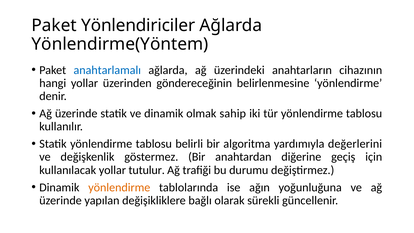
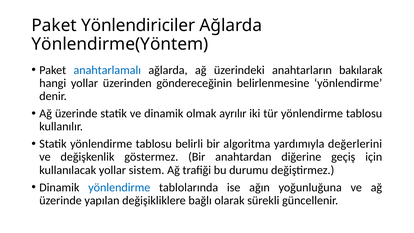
cihazının: cihazının -> bakılarak
sahip: sahip -> ayrılır
tutulur: tutulur -> sistem
yönlendirme at (119, 187) colour: orange -> blue
